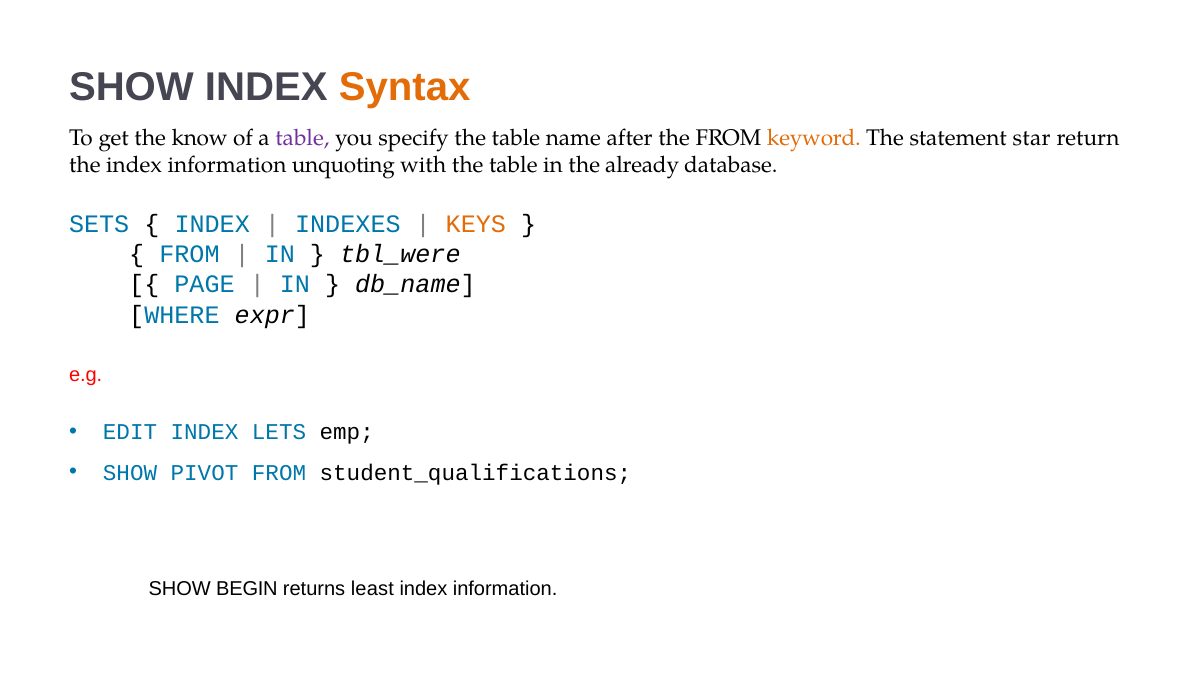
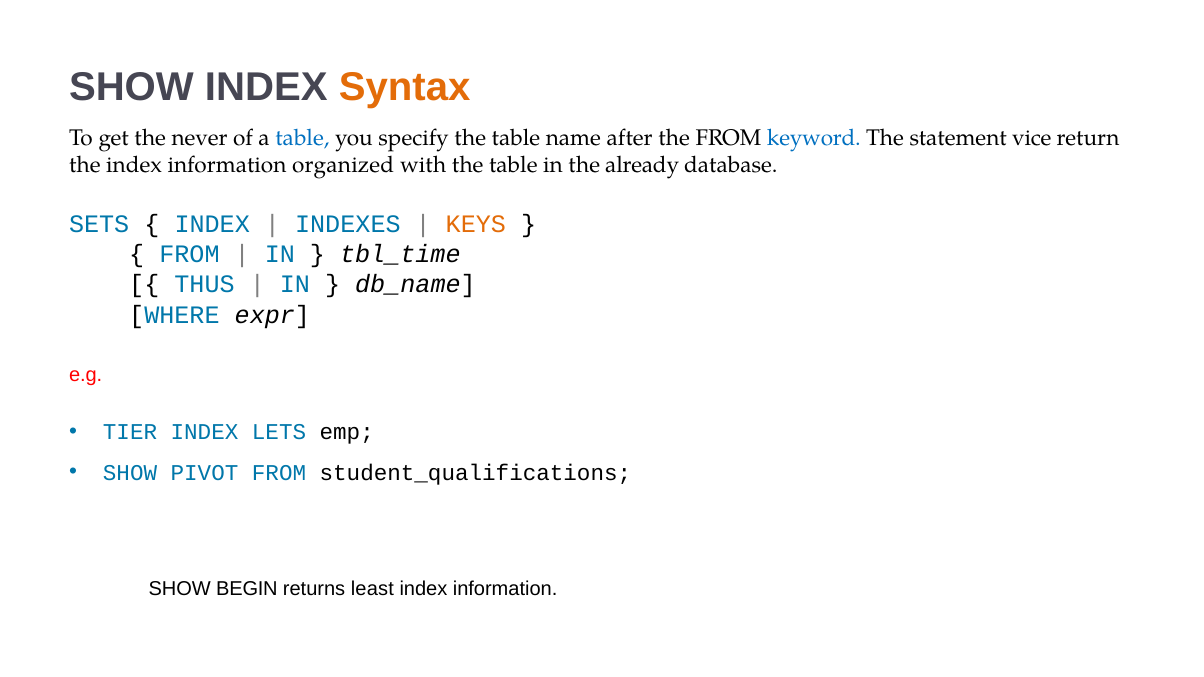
know: know -> never
table at (302, 138) colour: purple -> blue
keyword colour: orange -> blue
star: star -> vice
unquoting: unquoting -> organized
tbl_were: tbl_were -> tbl_time
PAGE: PAGE -> THUS
EDIT: EDIT -> TIER
